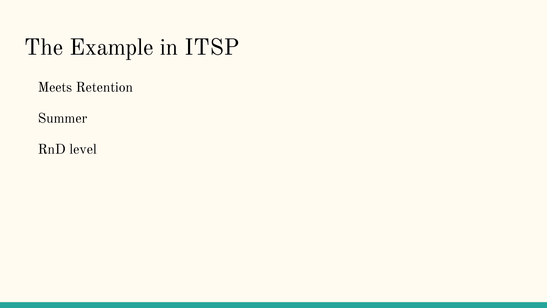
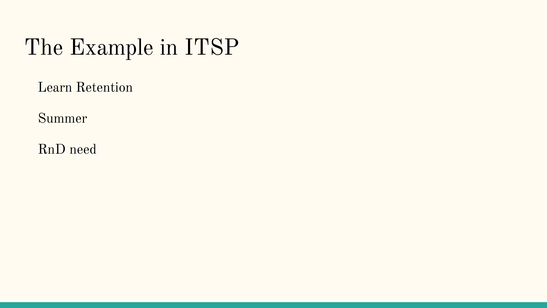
Meets: Meets -> Learn
level: level -> need
